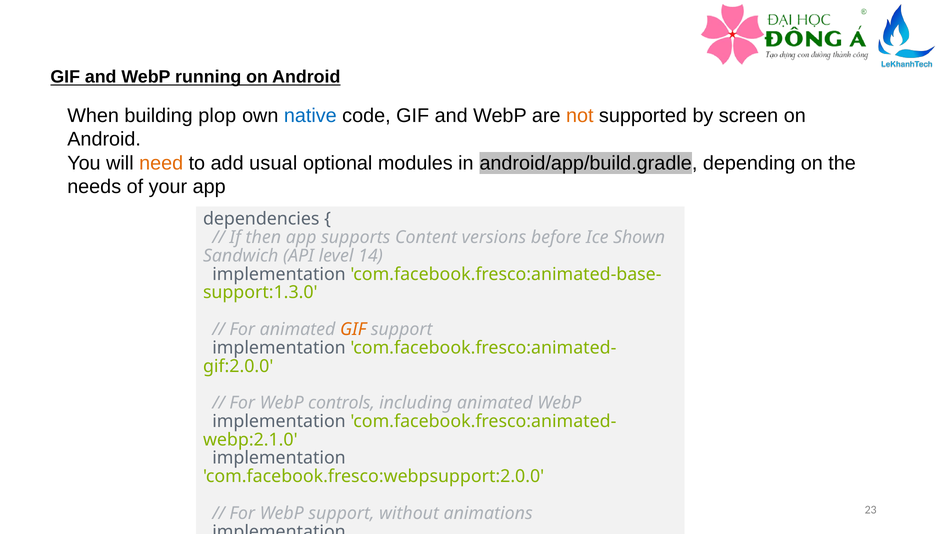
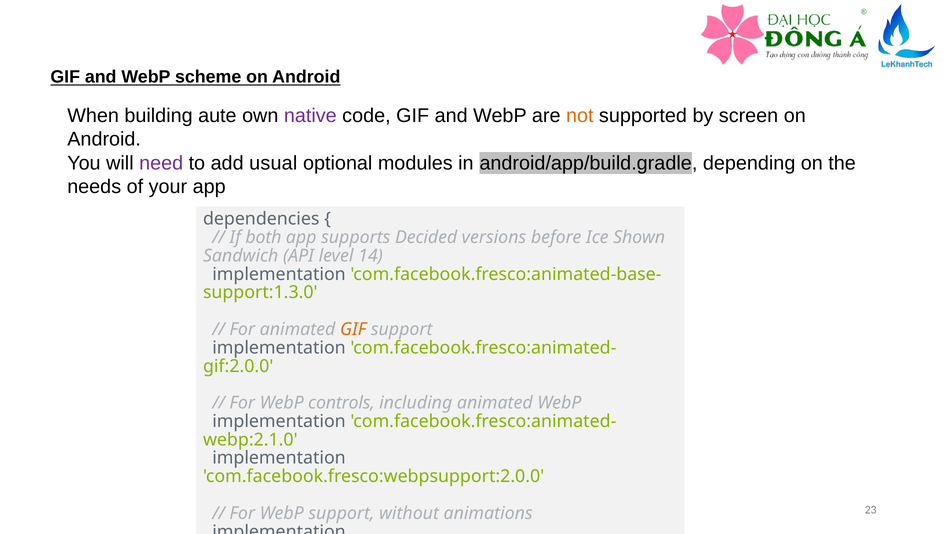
running: running -> scheme
plop: plop -> aute
native colour: blue -> purple
need colour: orange -> purple
then: then -> both
Content: Content -> Decided
